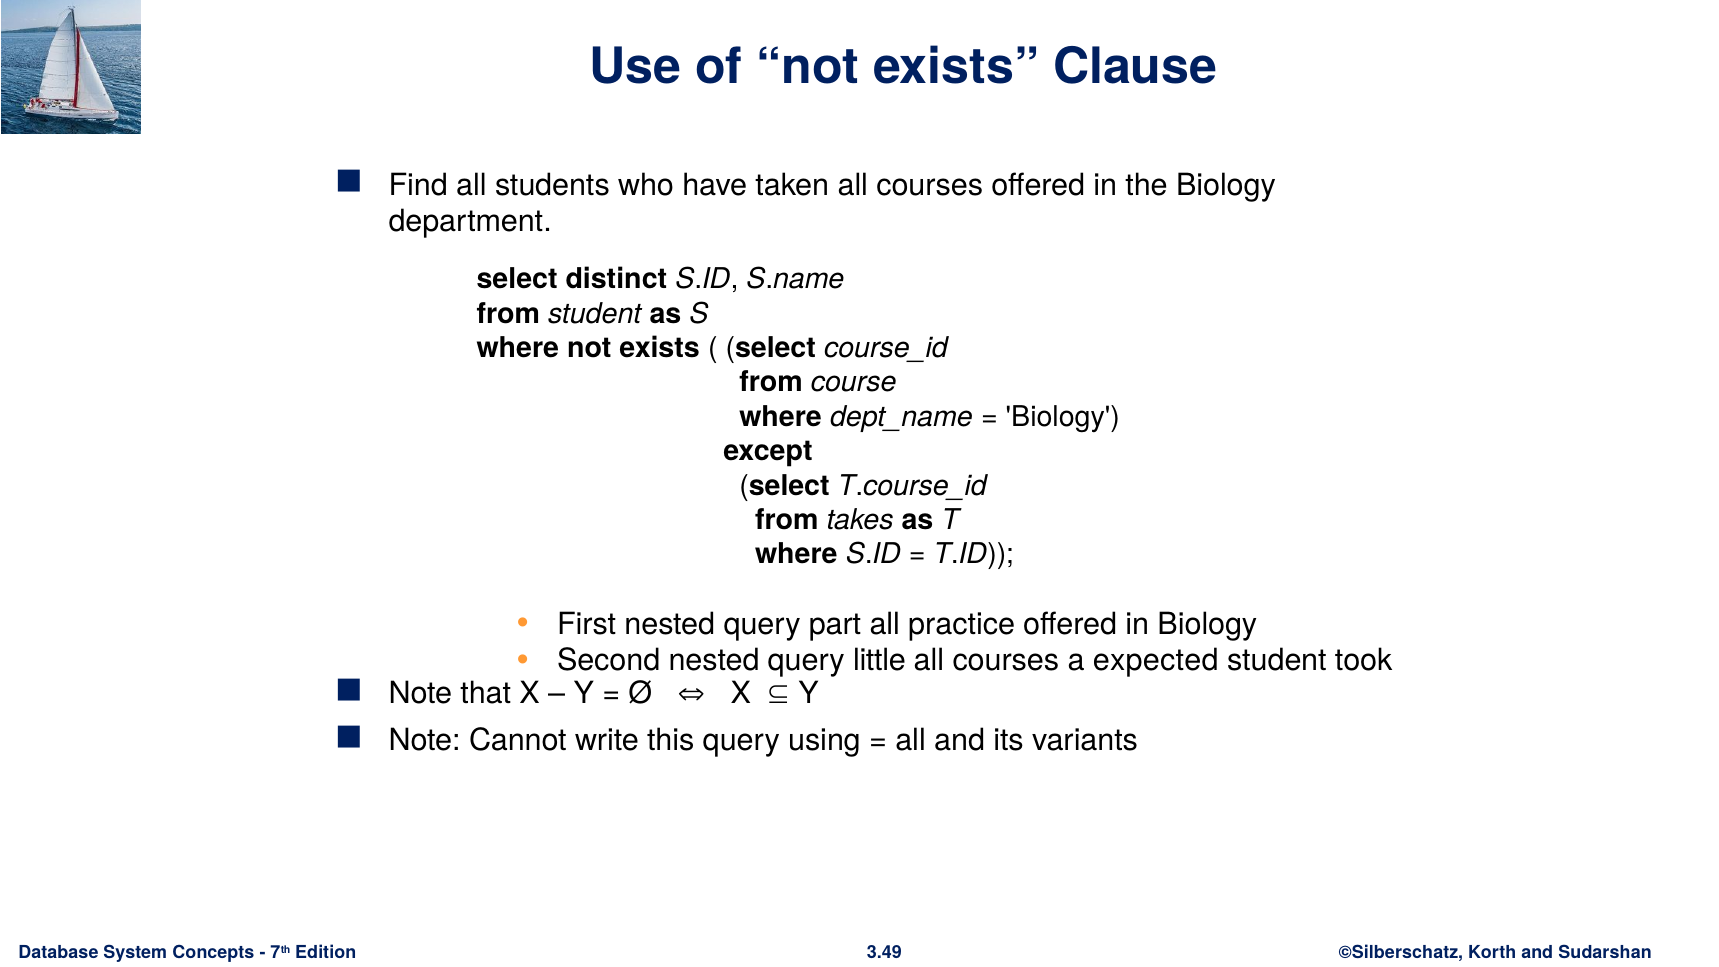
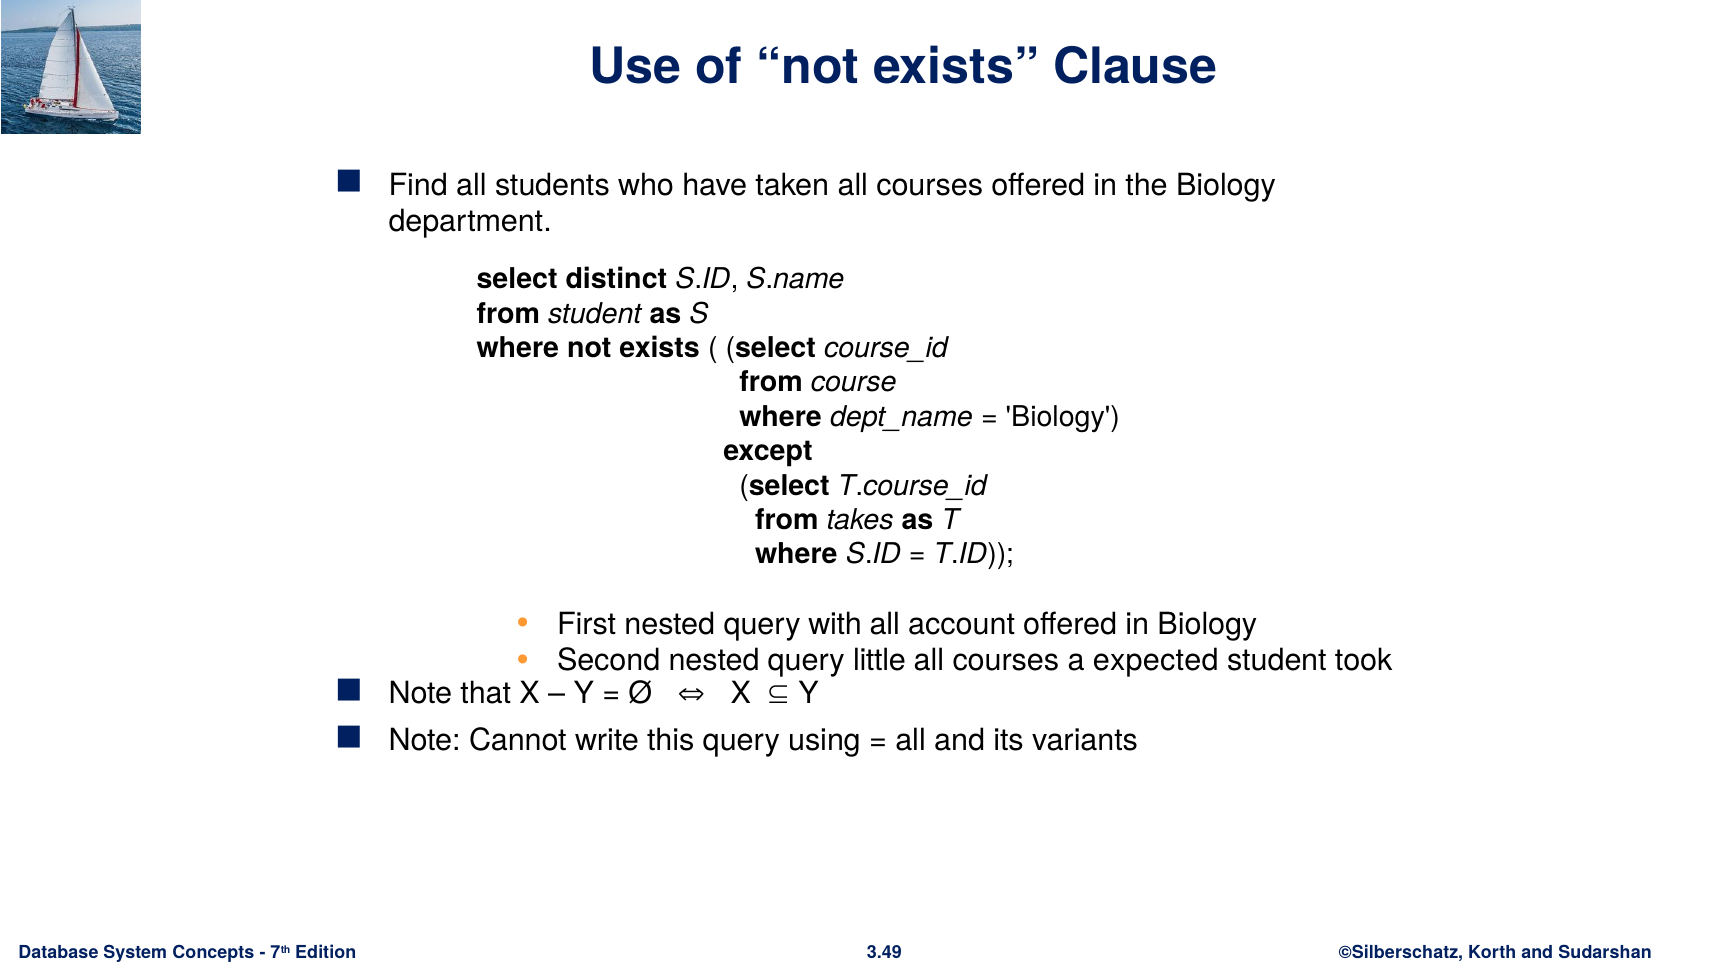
part: part -> with
practice: practice -> account
